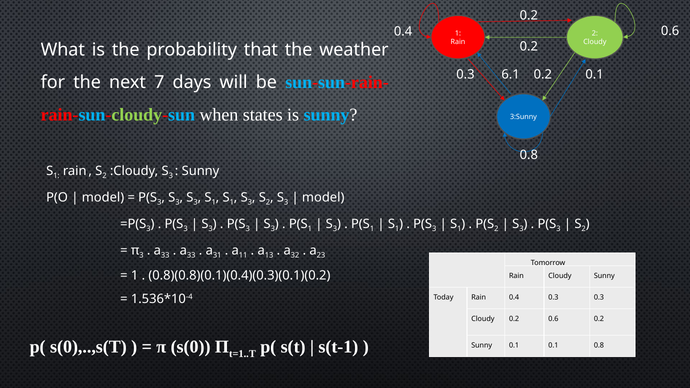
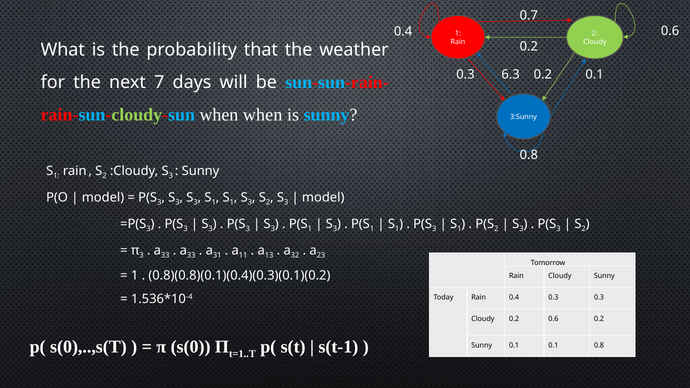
0.2 at (529, 15): 0.2 -> 0.7
6.1: 6.1 -> 6.3
when states: states -> when
